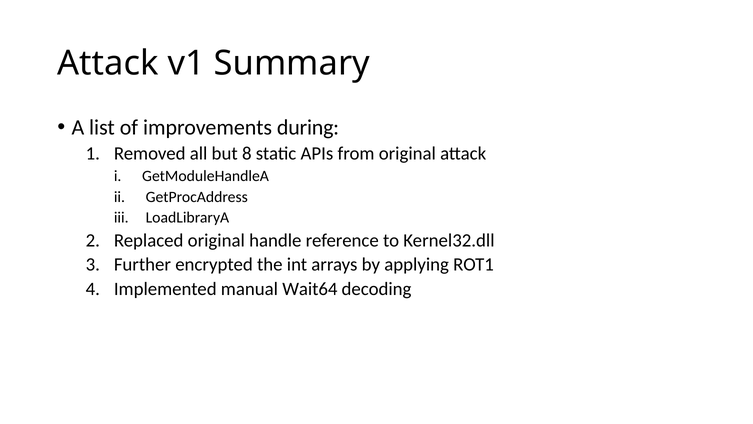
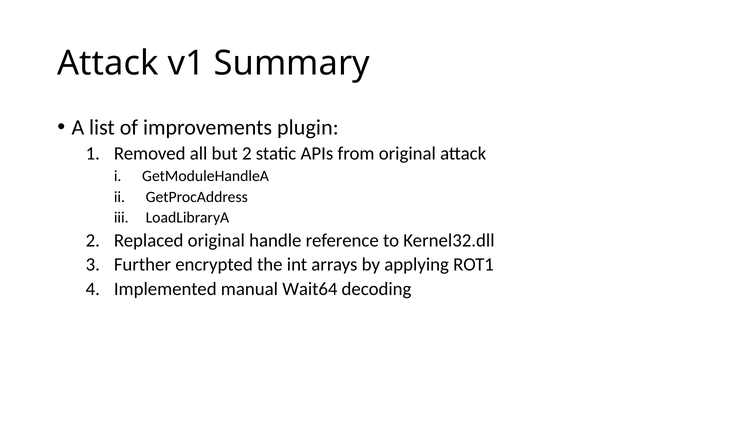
during: during -> plugin
but 8: 8 -> 2
